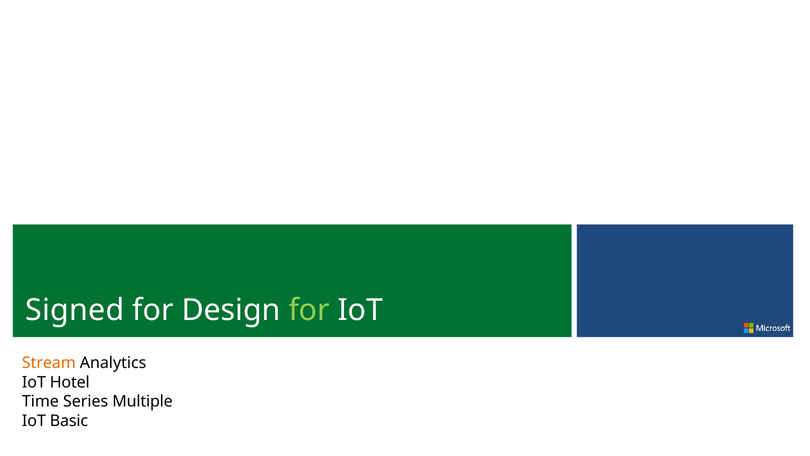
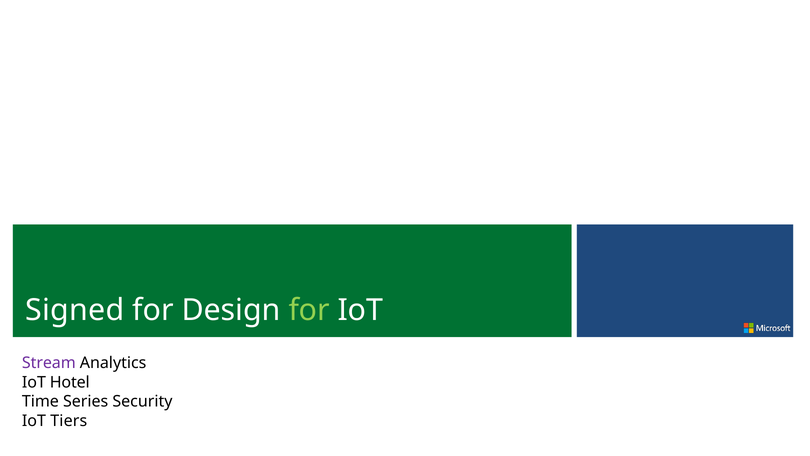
Stream colour: orange -> purple
Multiple: Multiple -> Security
Basic: Basic -> Tiers
